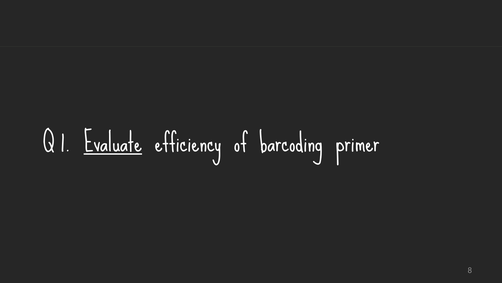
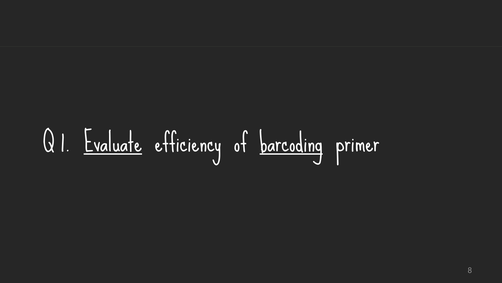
barcoding underline: none -> present
